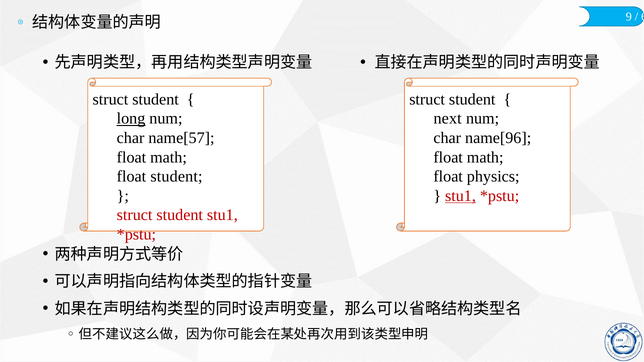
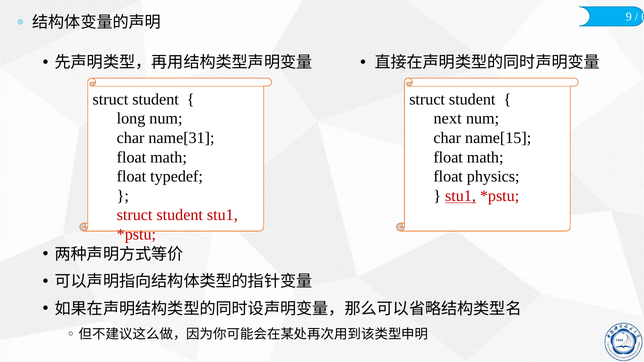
long underline: present -> none
name[57: name[57 -> name[31
name[96: name[96 -> name[15
float student: student -> typedef
